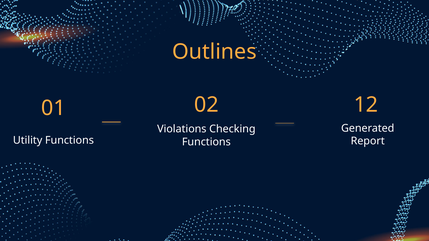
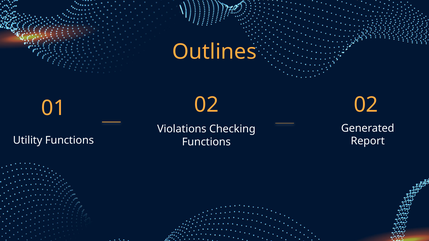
02 12: 12 -> 02
